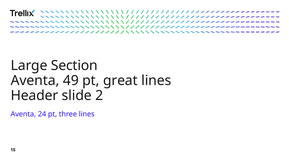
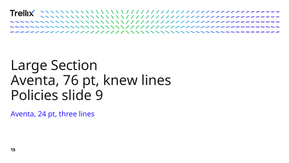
49: 49 -> 76
great: great -> knew
Header: Header -> Policies
2: 2 -> 9
